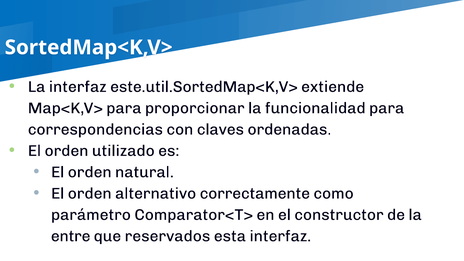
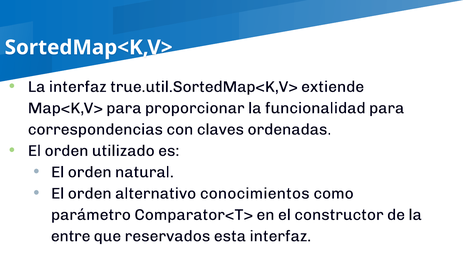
este.util.SortedMap<K,V>: este.util.SortedMap<K,V> -> true.util.SortedMap<K,V>
correctamente: correctamente -> conocimientos
